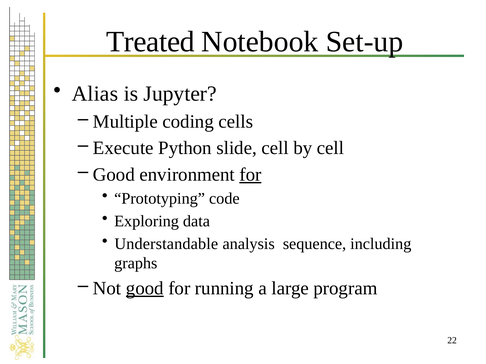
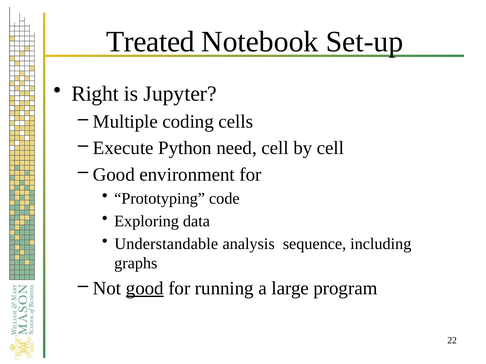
Alias: Alias -> Right
slide: slide -> need
for at (250, 175) underline: present -> none
